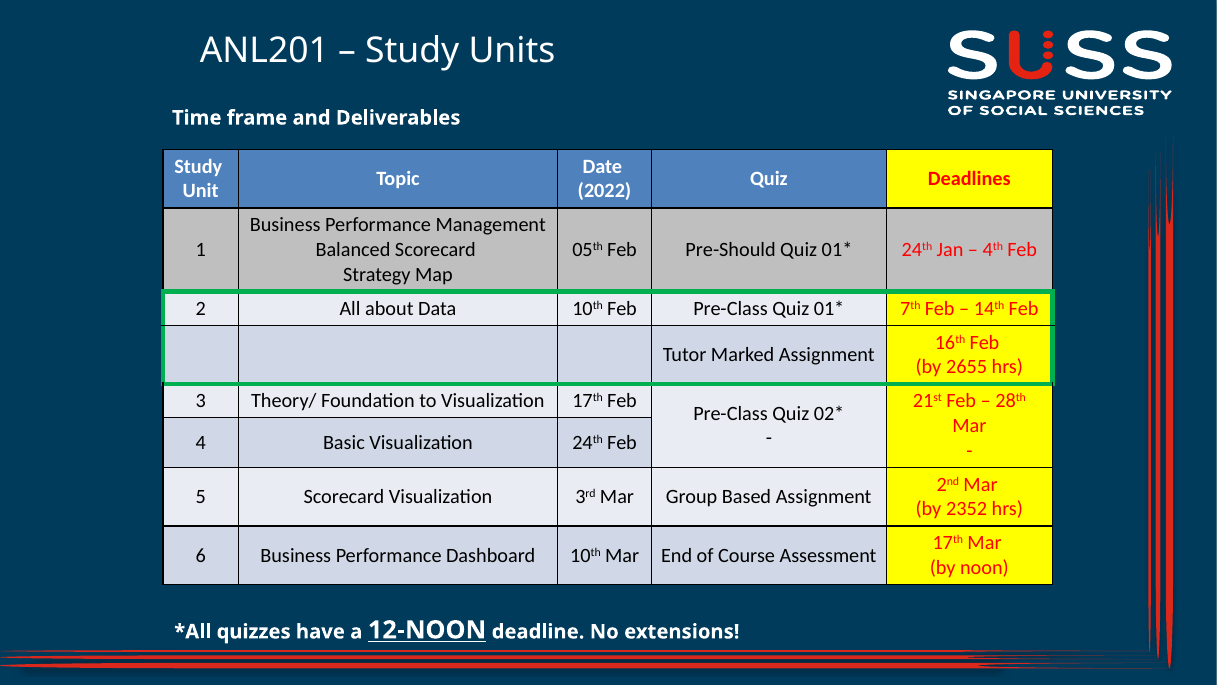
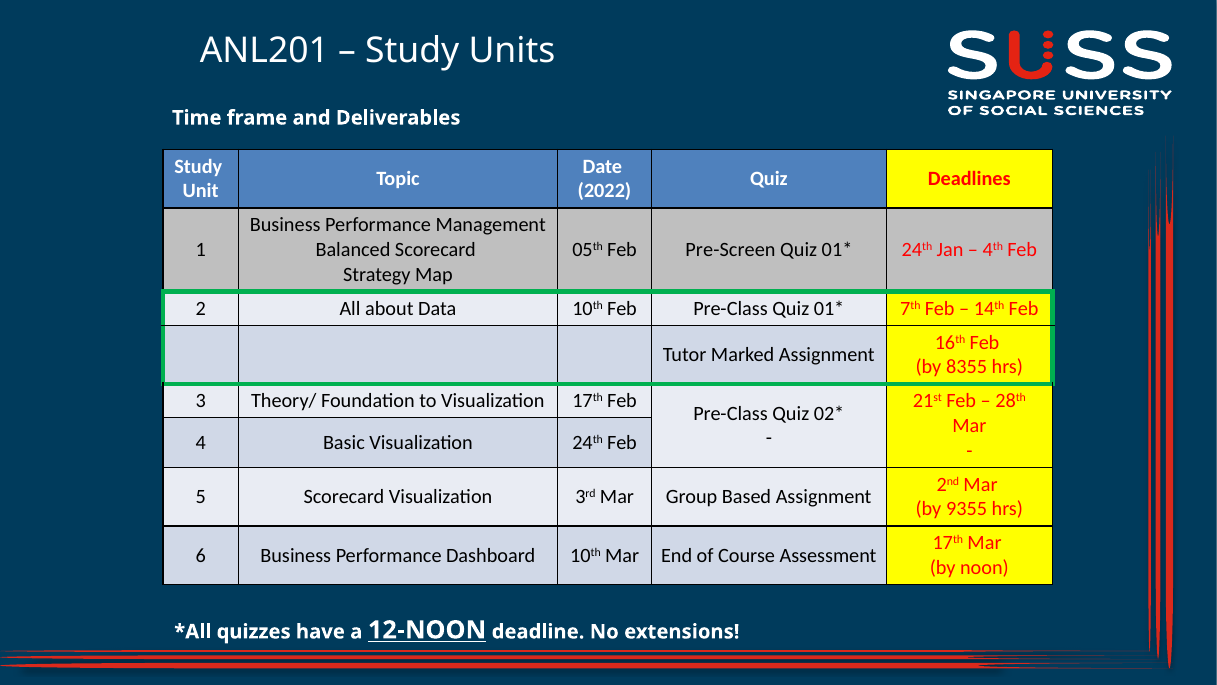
Pre-Should: Pre-Should -> Pre-Screen
2655: 2655 -> 8355
2352: 2352 -> 9355
